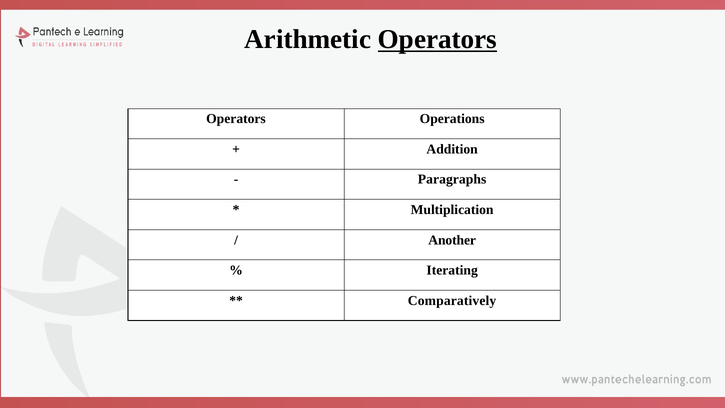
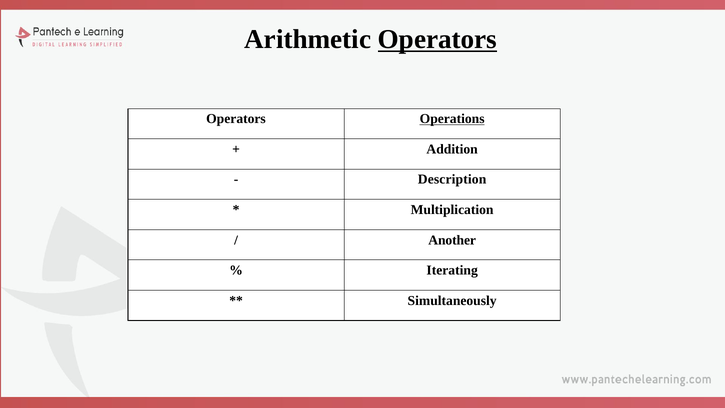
Operations underline: none -> present
Paragraphs: Paragraphs -> Description
Comparatively: Comparatively -> Simultaneously
